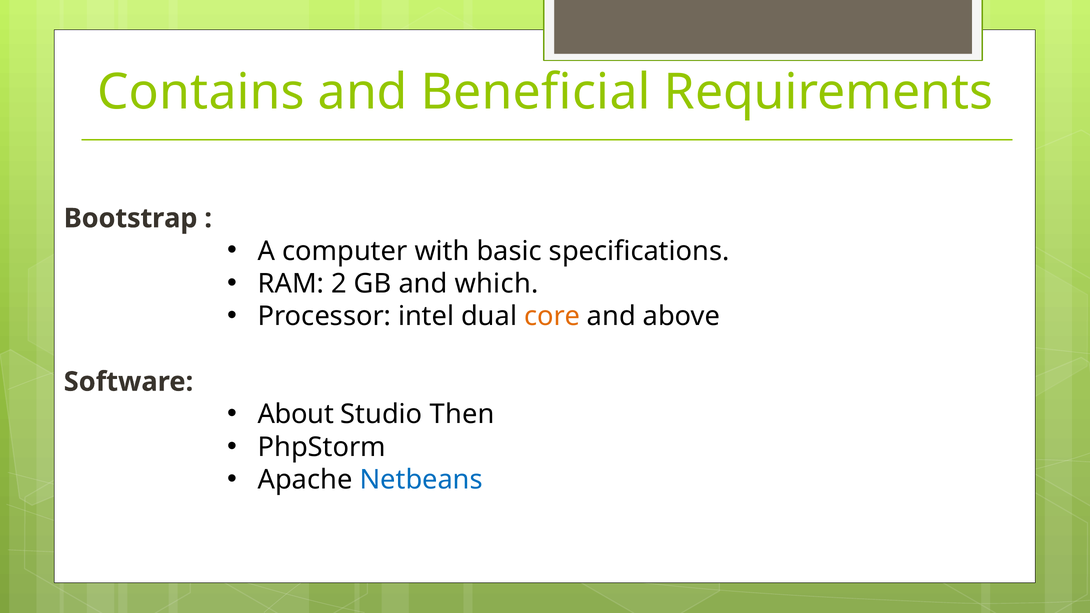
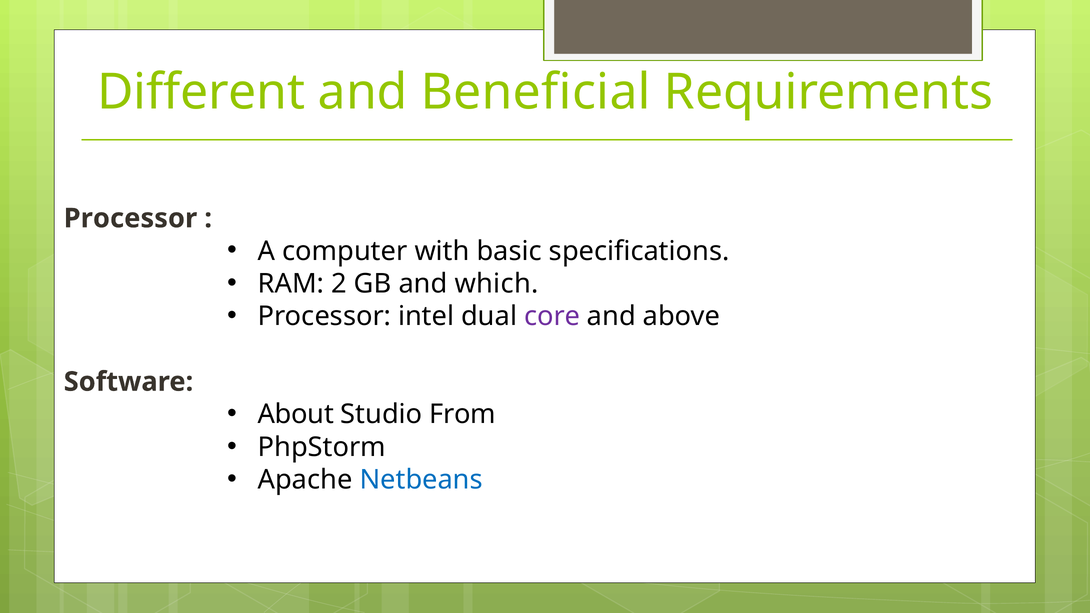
Contains: Contains -> Different
Bootstrap at (131, 218): Bootstrap -> Processor
core colour: orange -> purple
Then: Then -> From
